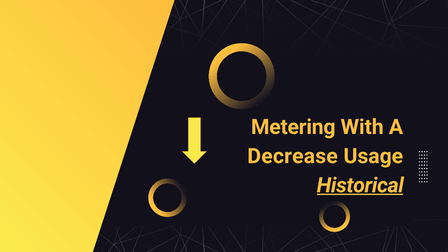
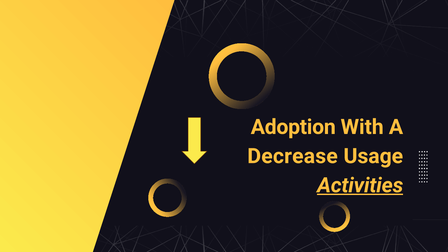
Metering: Metering -> Adoption
Historical: Historical -> Activities
